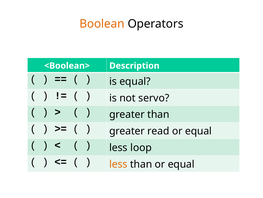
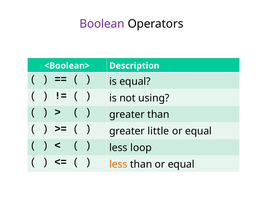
Boolean colour: orange -> purple
servo: servo -> using
read: read -> little
